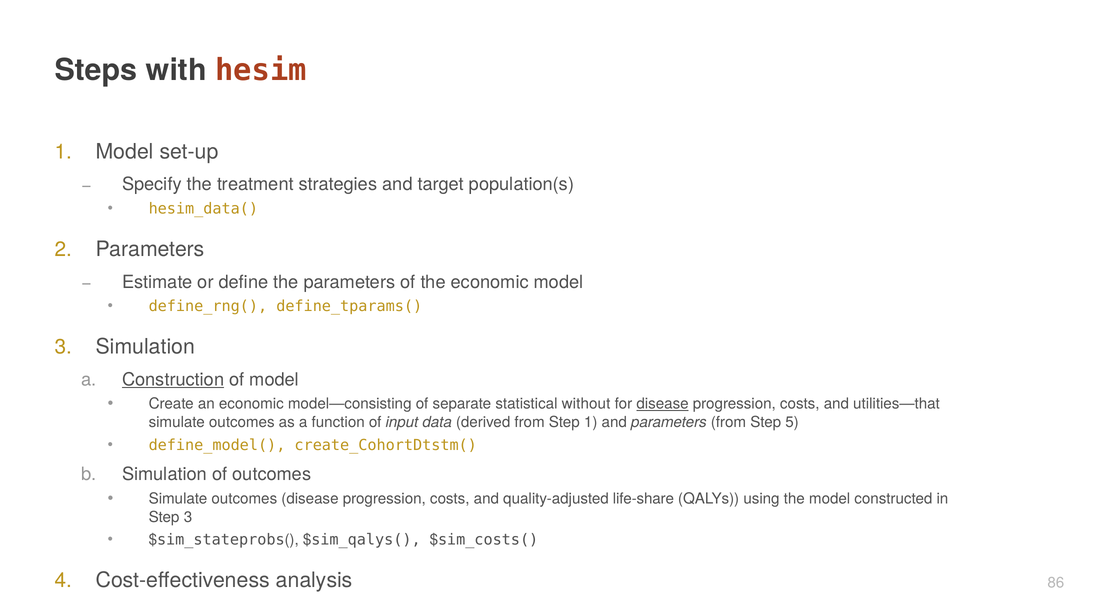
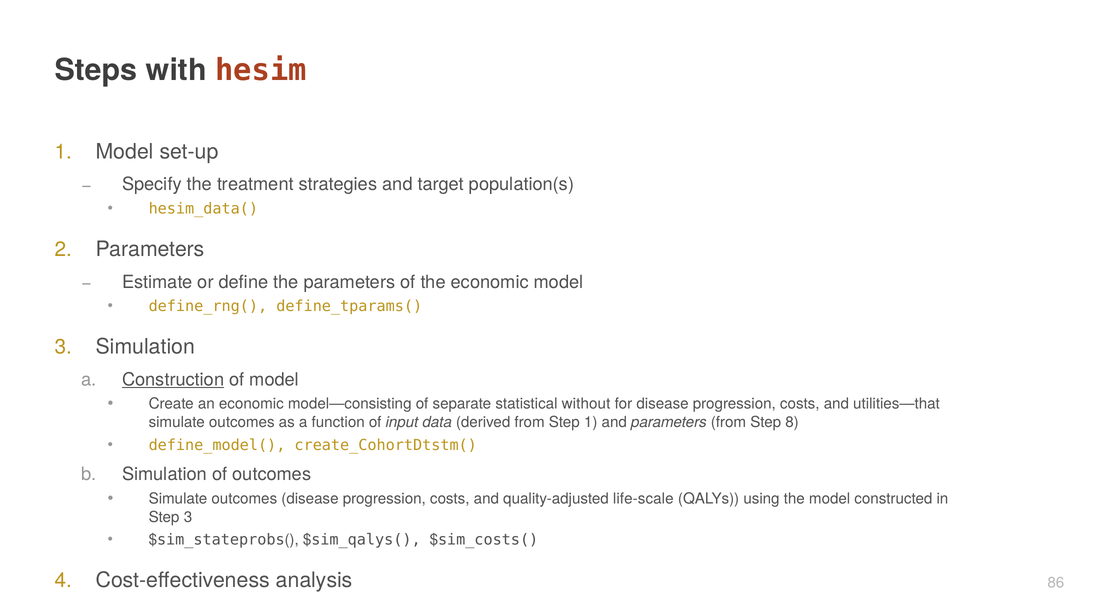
disease at (663, 404) underline: present -> none
5: 5 -> 8
life-share: life-share -> life-scale
